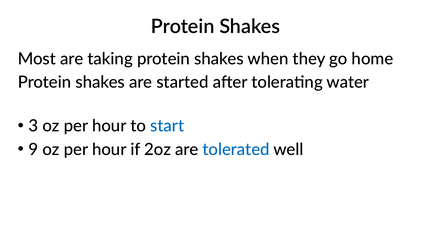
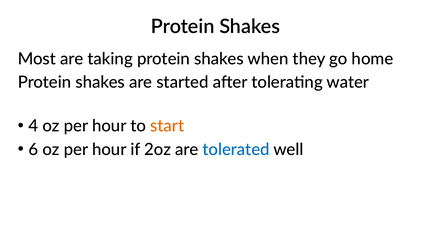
3: 3 -> 4
start colour: blue -> orange
9: 9 -> 6
